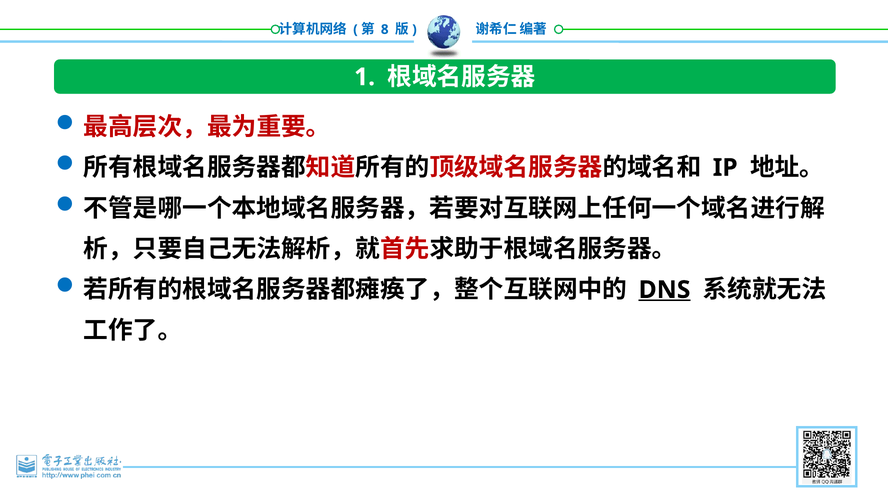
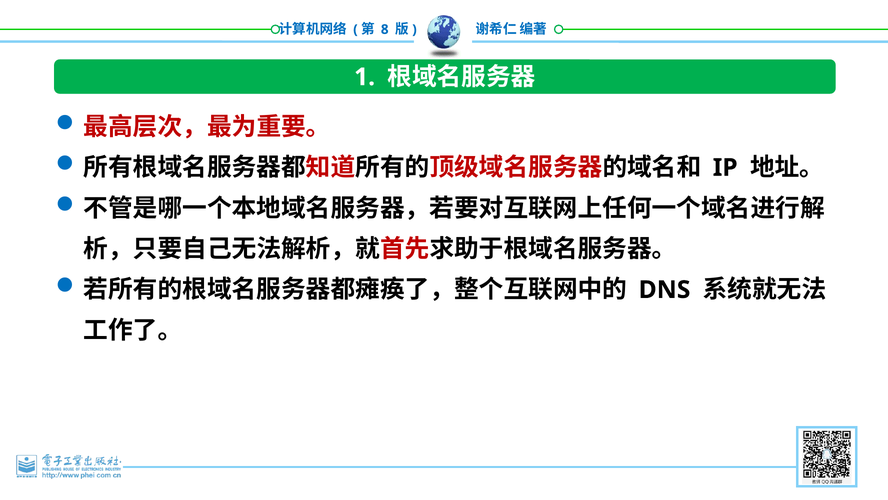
DNS underline: present -> none
